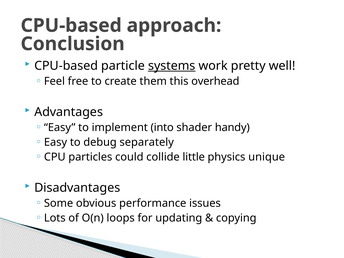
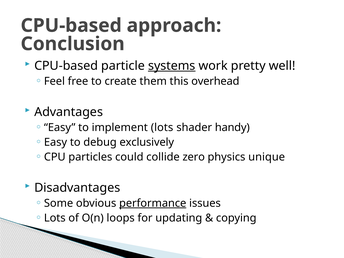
implement into: into -> lots
separately: separately -> exclusively
little: little -> zero
performance underline: none -> present
